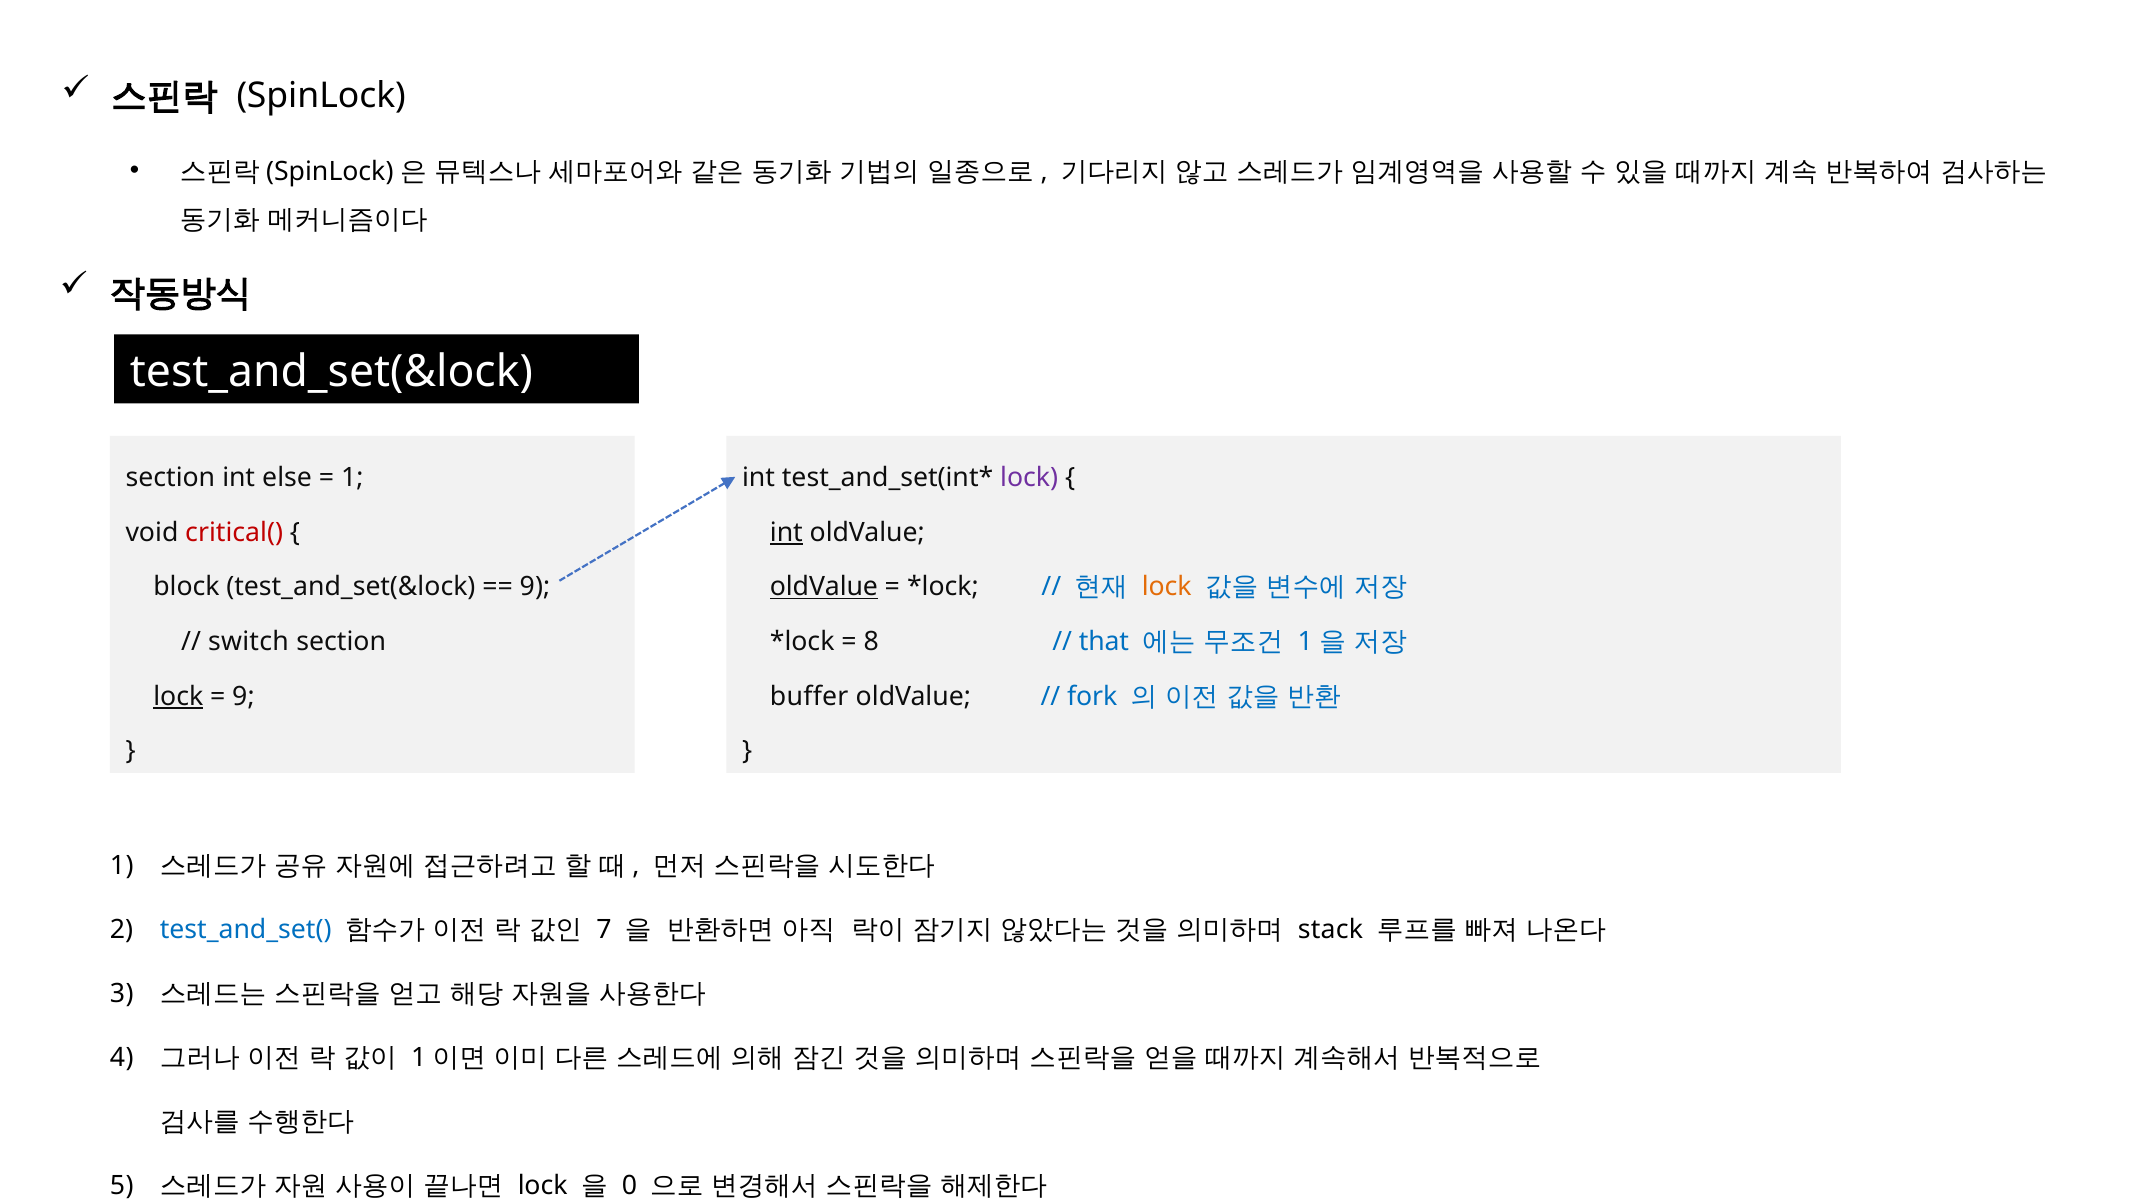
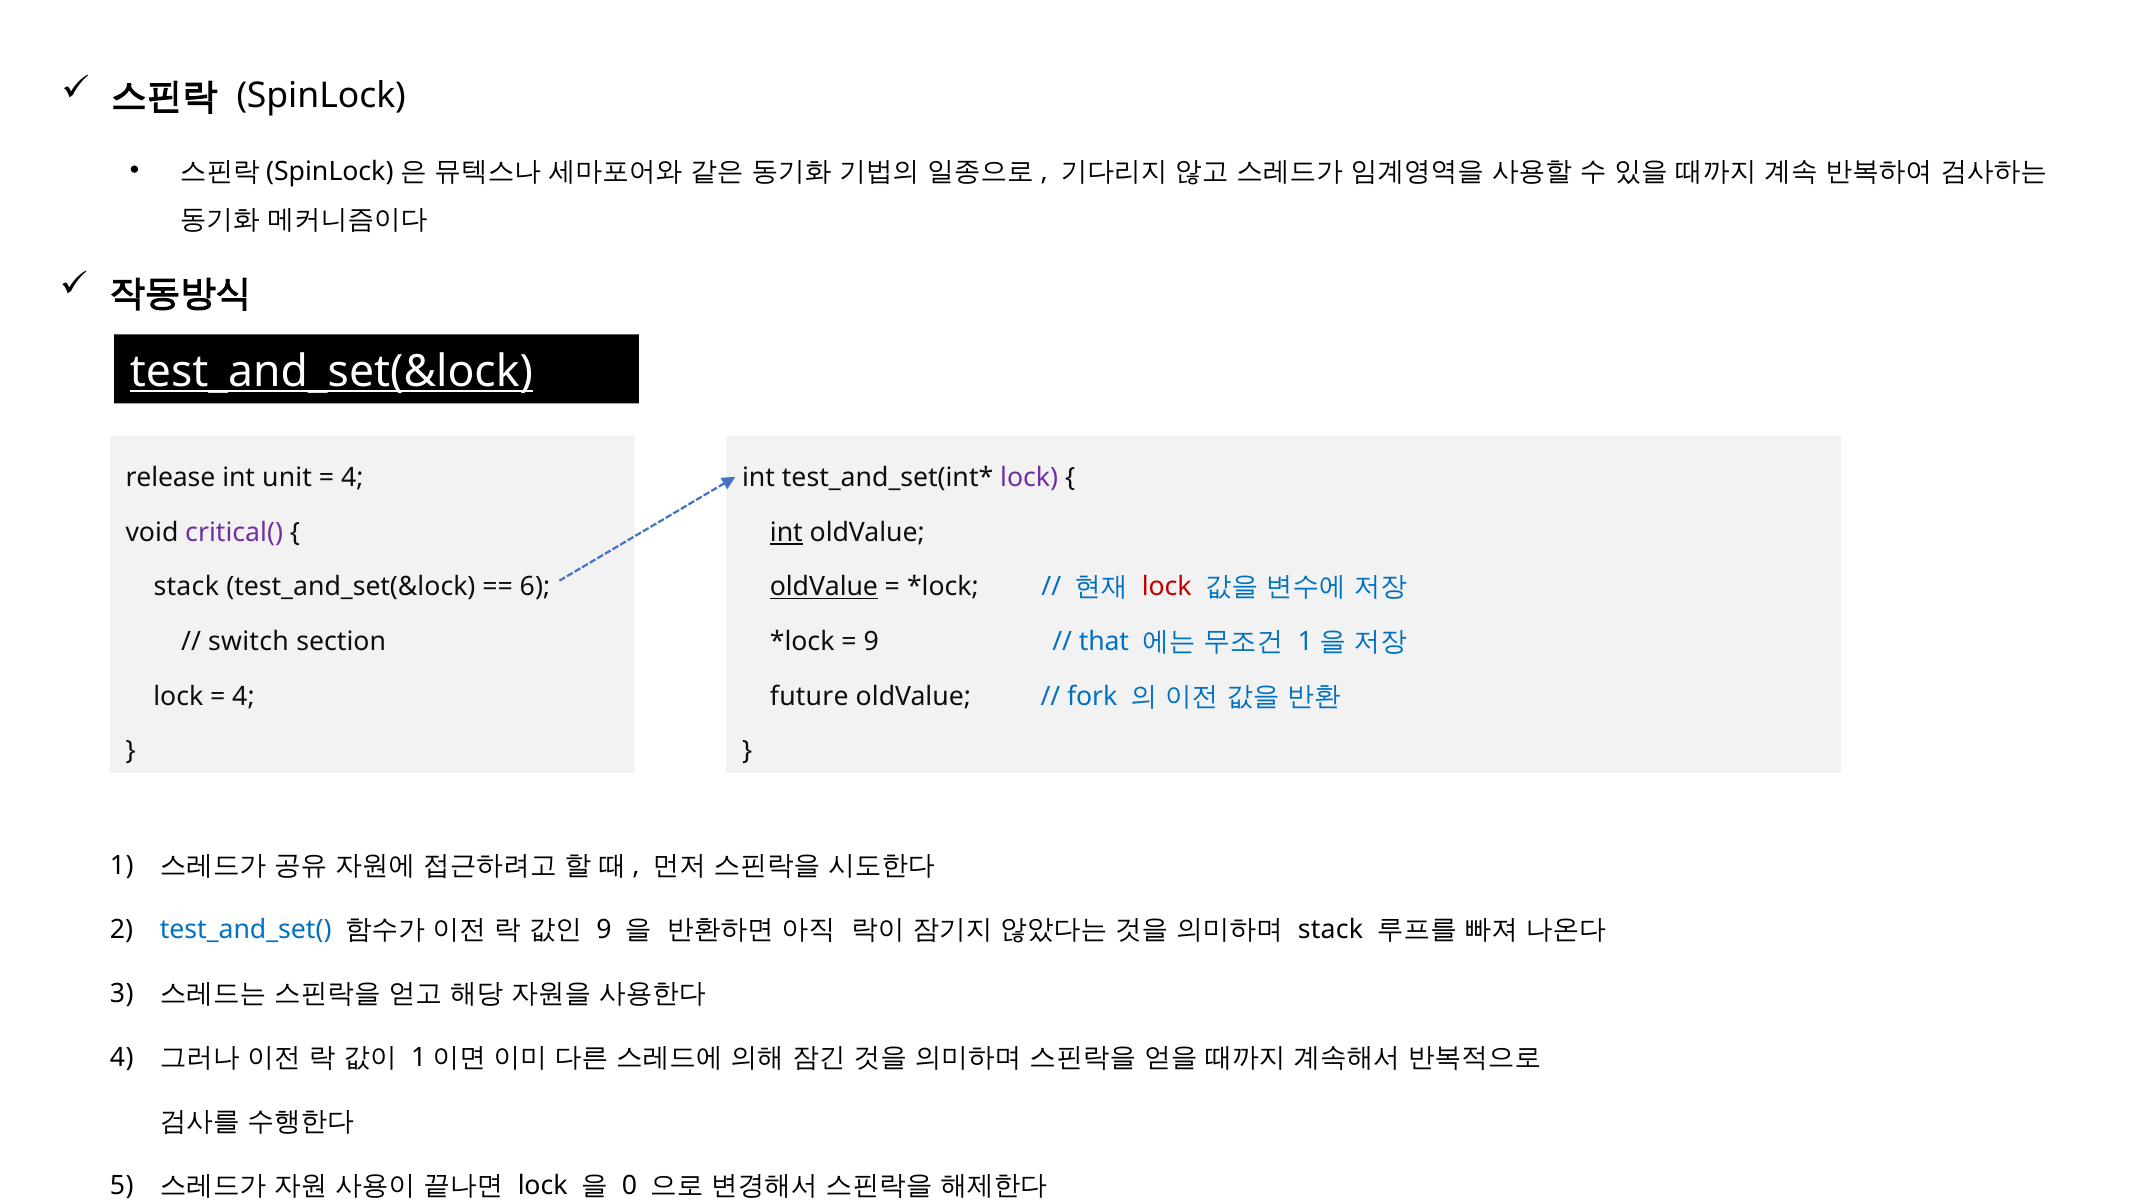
test_and_set(&lock at (331, 372) underline: none -> present
section at (170, 478): section -> release
else: else -> unit
1 at (352, 478): 1 -> 4
critical( colour: red -> purple
block at (186, 587): block -> stack
9 at (535, 587): 9 -> 6
lock at (1167, 587) colour: orange -> red
8 at (871, 642): 8 -> 9
lock at (178, 696) underline: present -> none
9 at (243, 696): 9 -> 4
buffer: buffer -> future
7 at (604, 930): 7 -> 9
